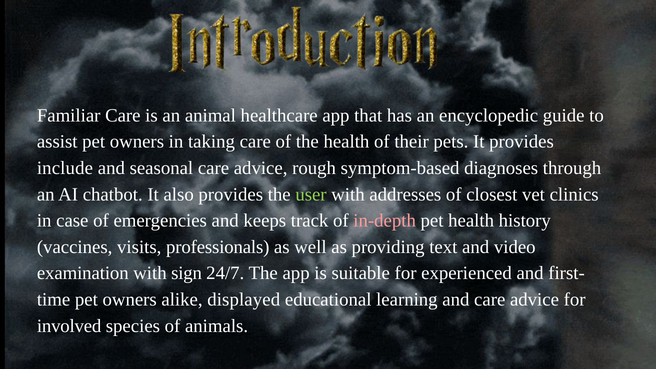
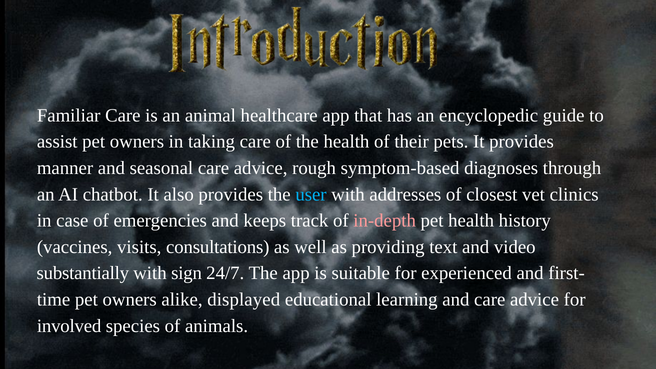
include: include -> manner
user colour: light green -> light blue
professionals: professionals -> consultations
examination: examination -> substantially
